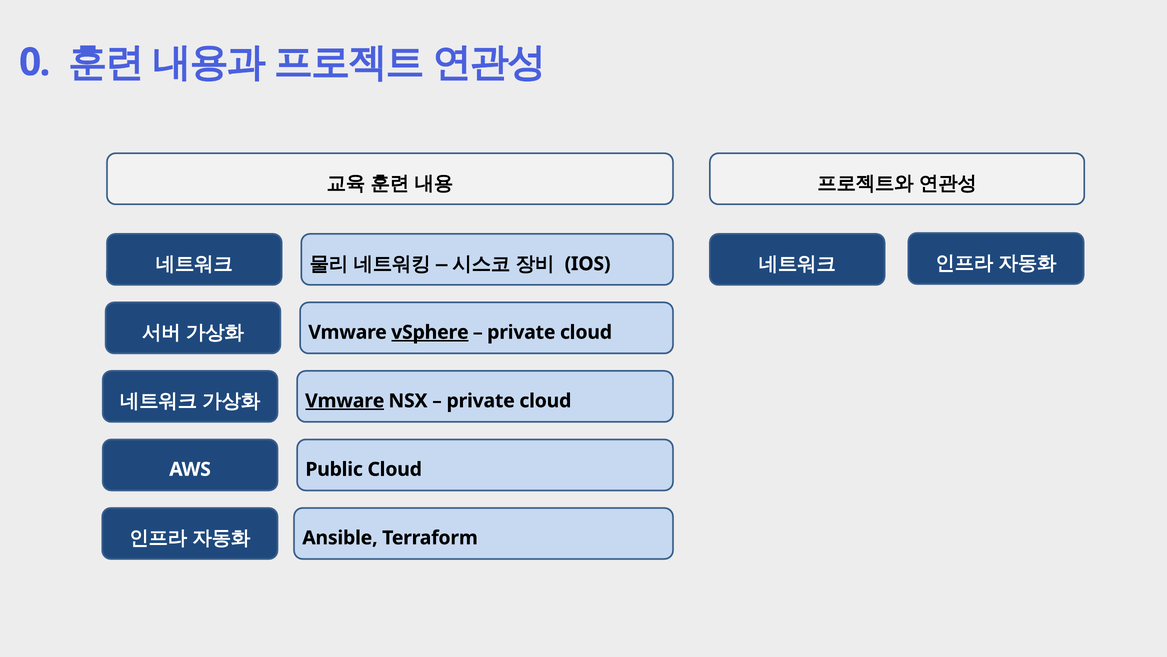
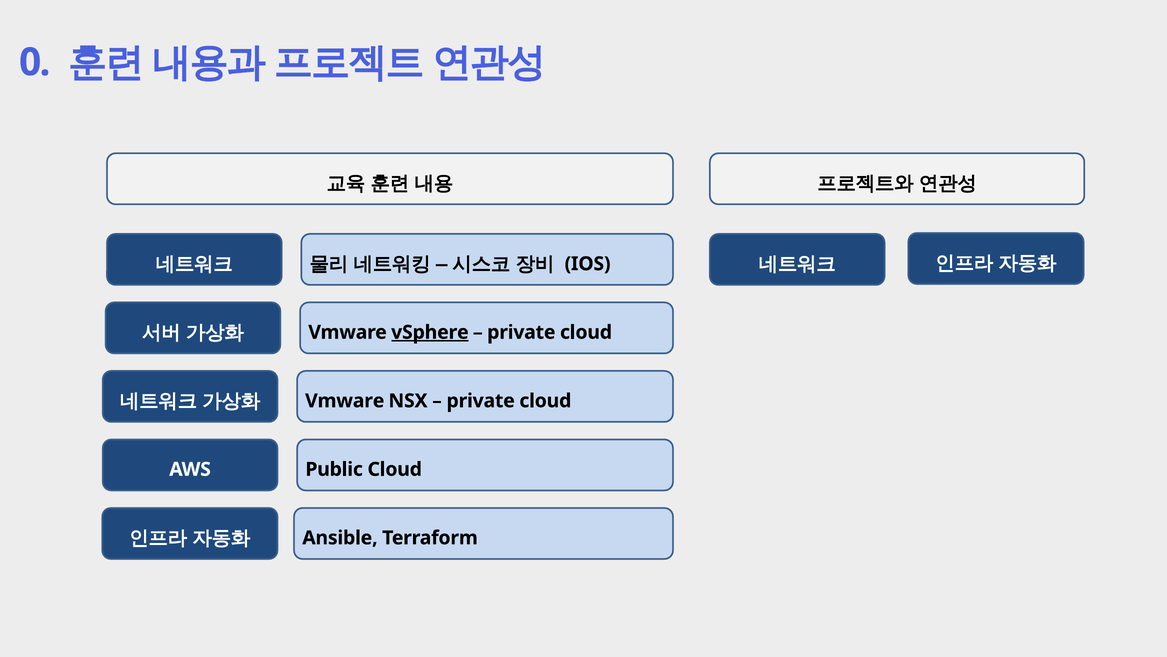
Vmware at (345, 401) underline: present -> none
